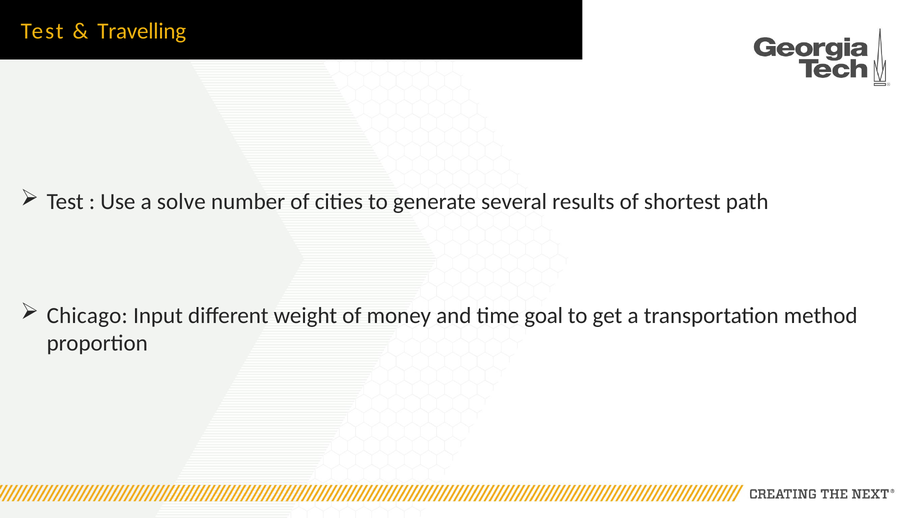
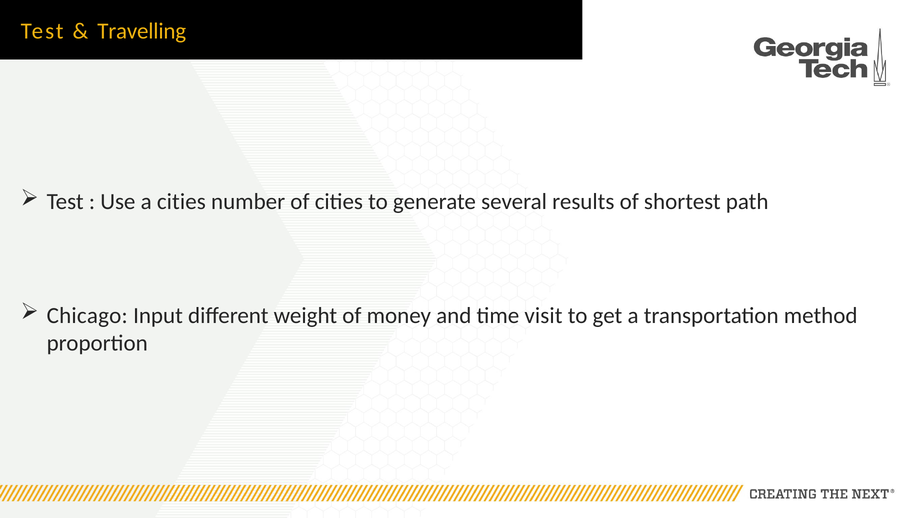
a solve: solve -> cities
goal: goal -> visit
